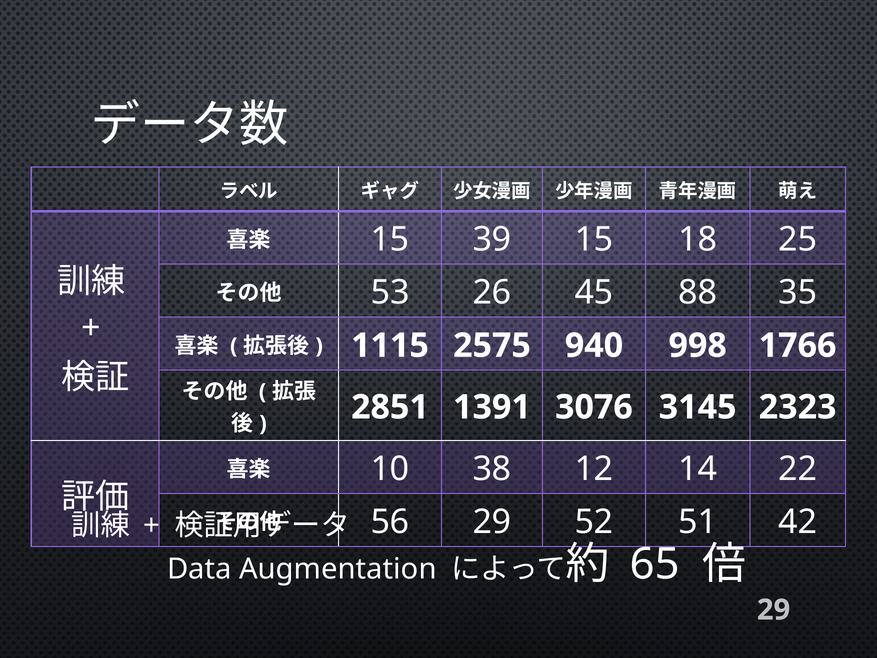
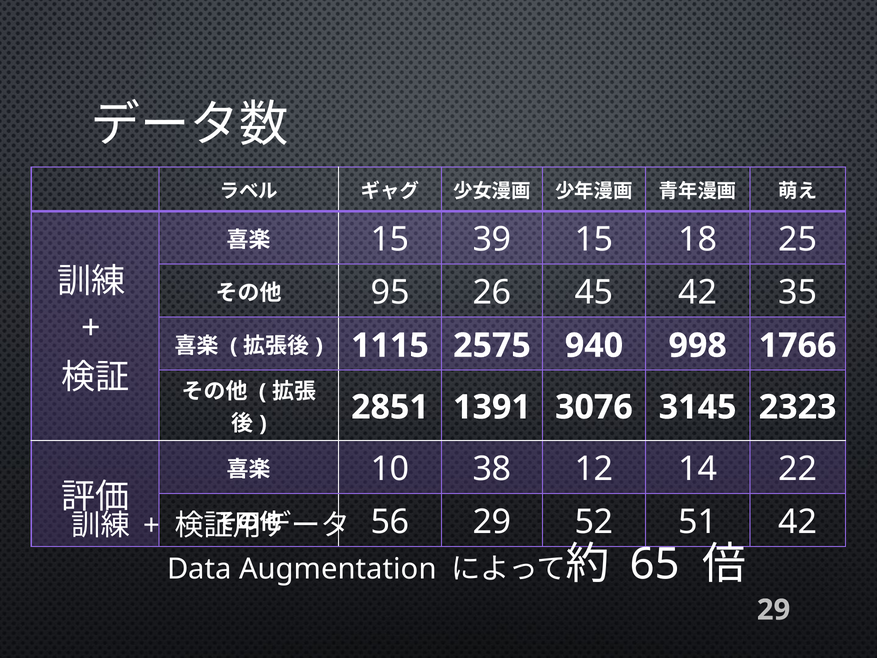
53: 53 -> 95
45 88: 88 -> 42
